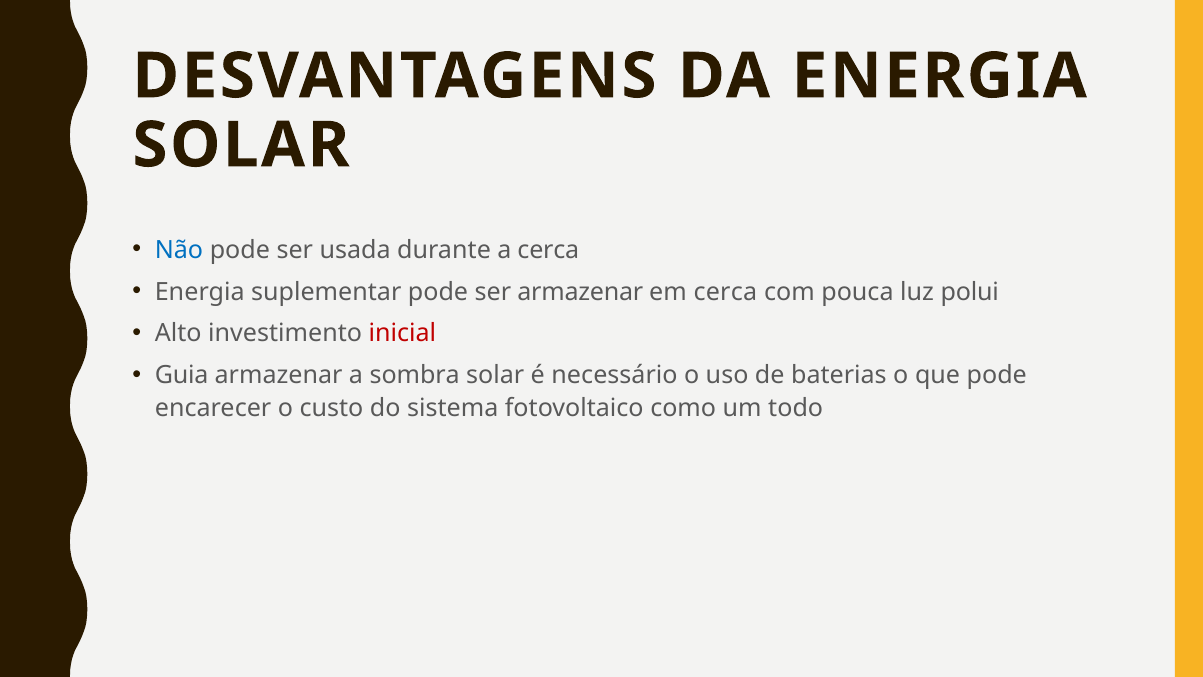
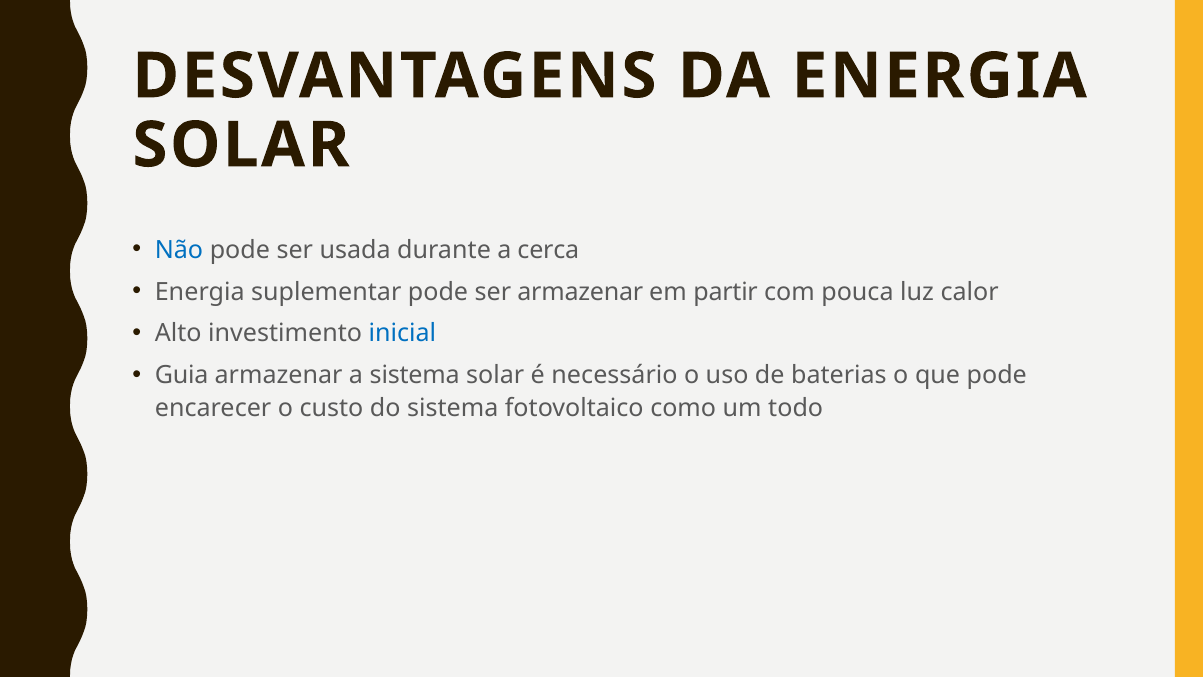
em cerca: cerca -> partir
polui: polui -> calor
inicial colour: red -> blue
a sombra: sombra -> sistema
